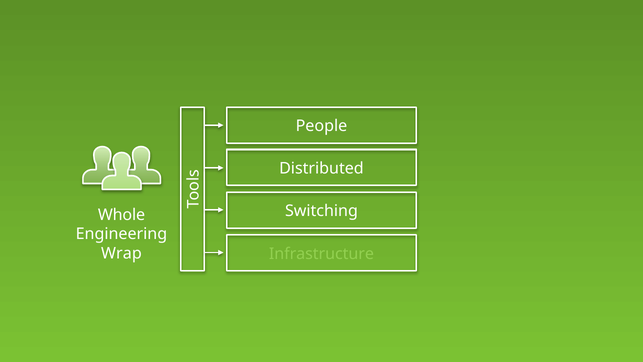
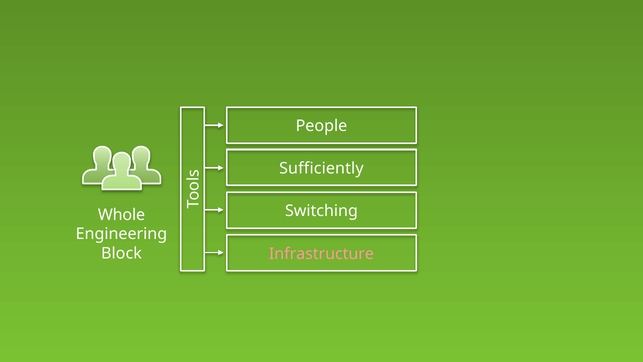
Distributed: Distributed -> Sufficiently
Wrap: Wrap -> Block
Infrastructure colour: light green -> pink
